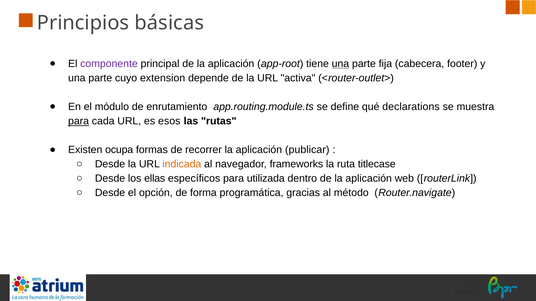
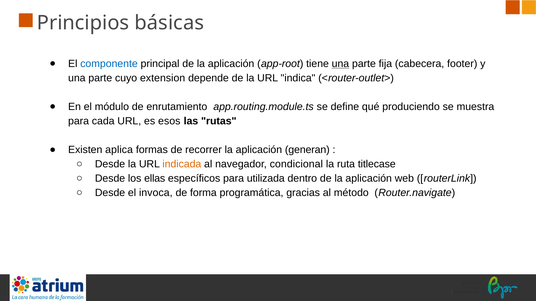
componente colour: purple -> blue
activa: activa -> indica
declarations: declarations -> produciendo
para at (79, 121) underline: present -> none
ocupa: ocupa -> aplica
publicar: publicar -> generan
frameworks: frameworks -> condicional
opción: opción -> invoca
